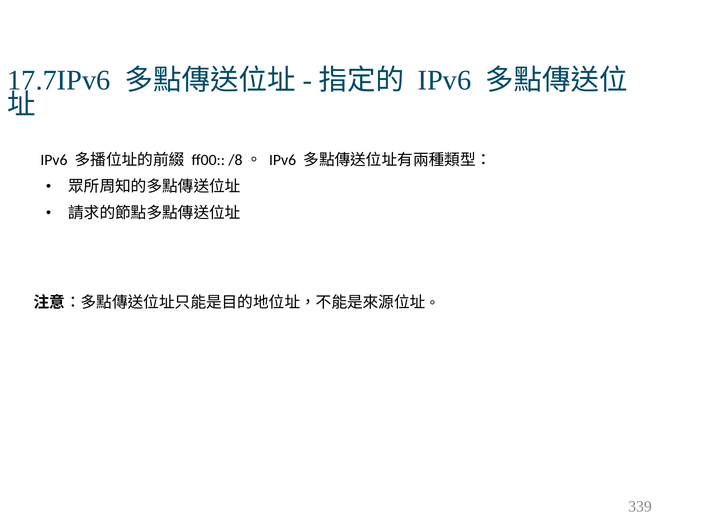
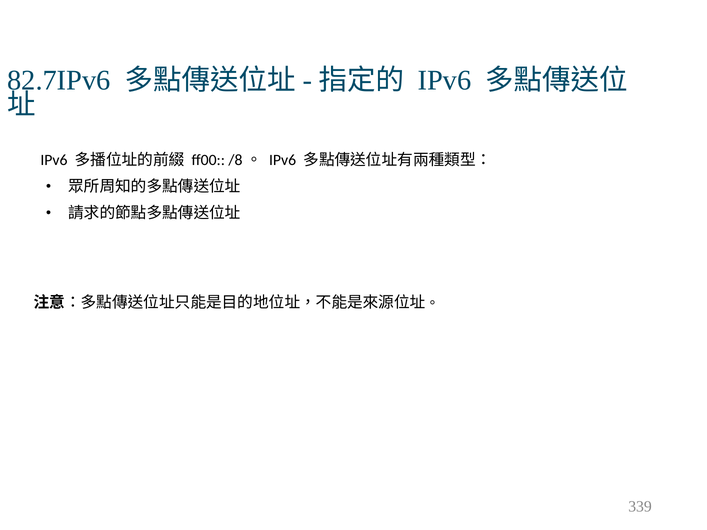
17.7IPv6: 17.7IPv6 -> 82.7IPv6
